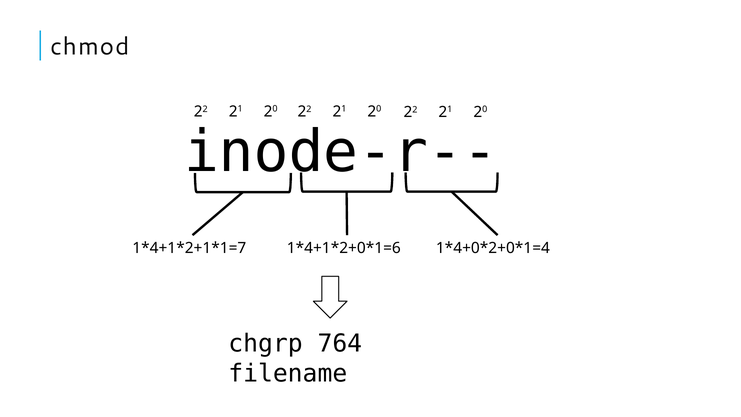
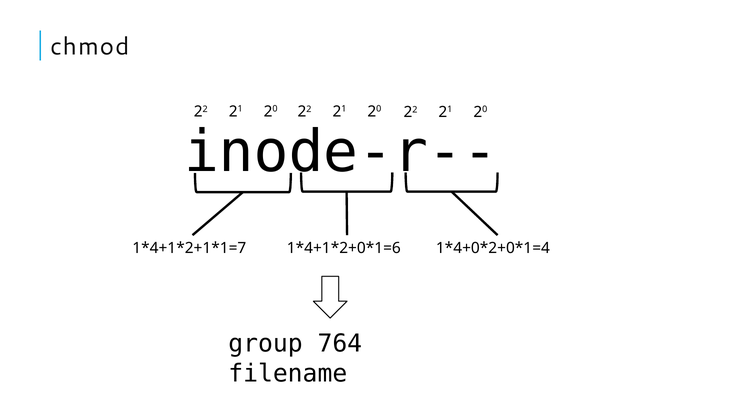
chgrp: chgrp -> group
